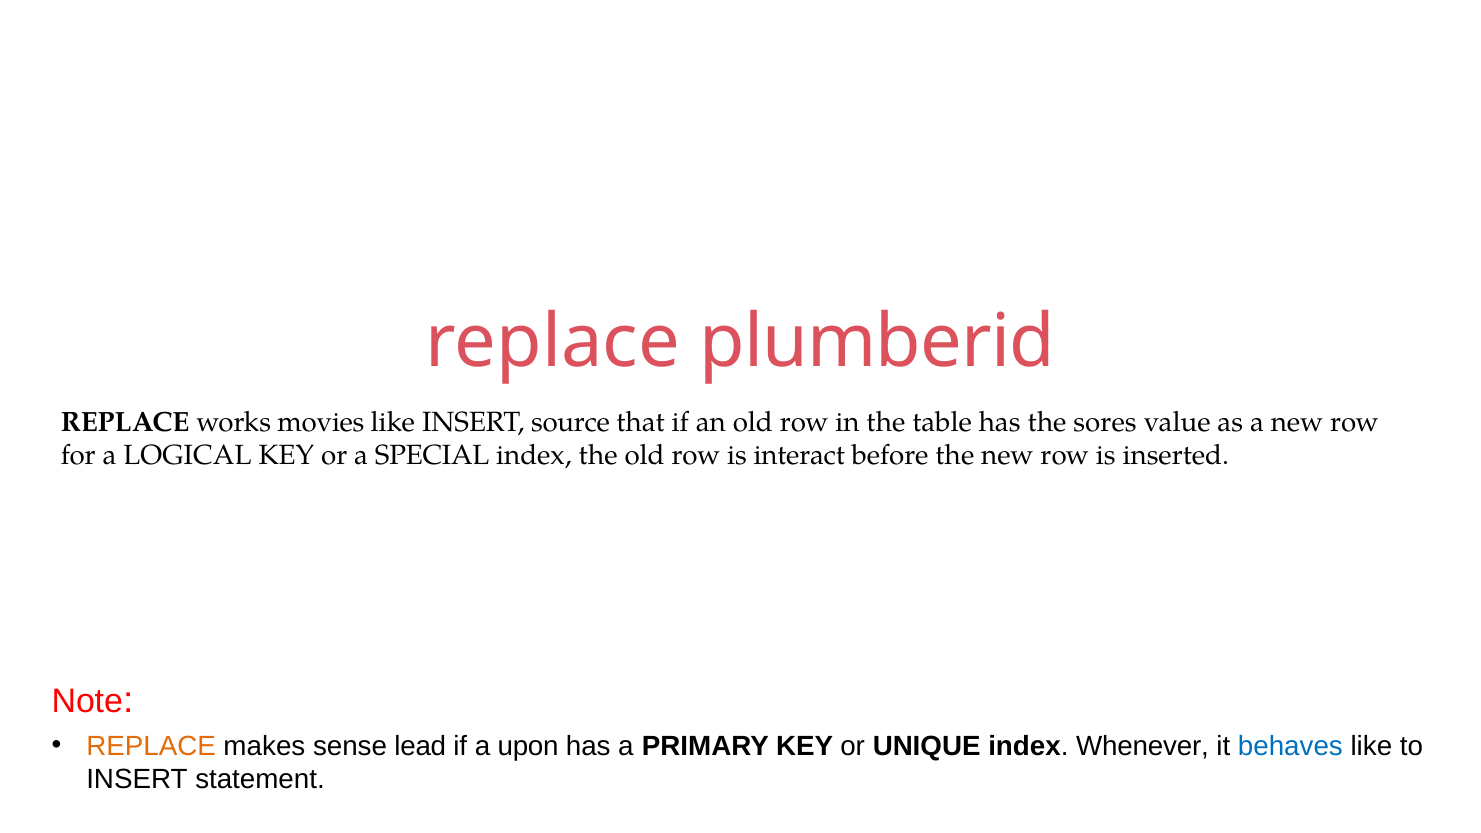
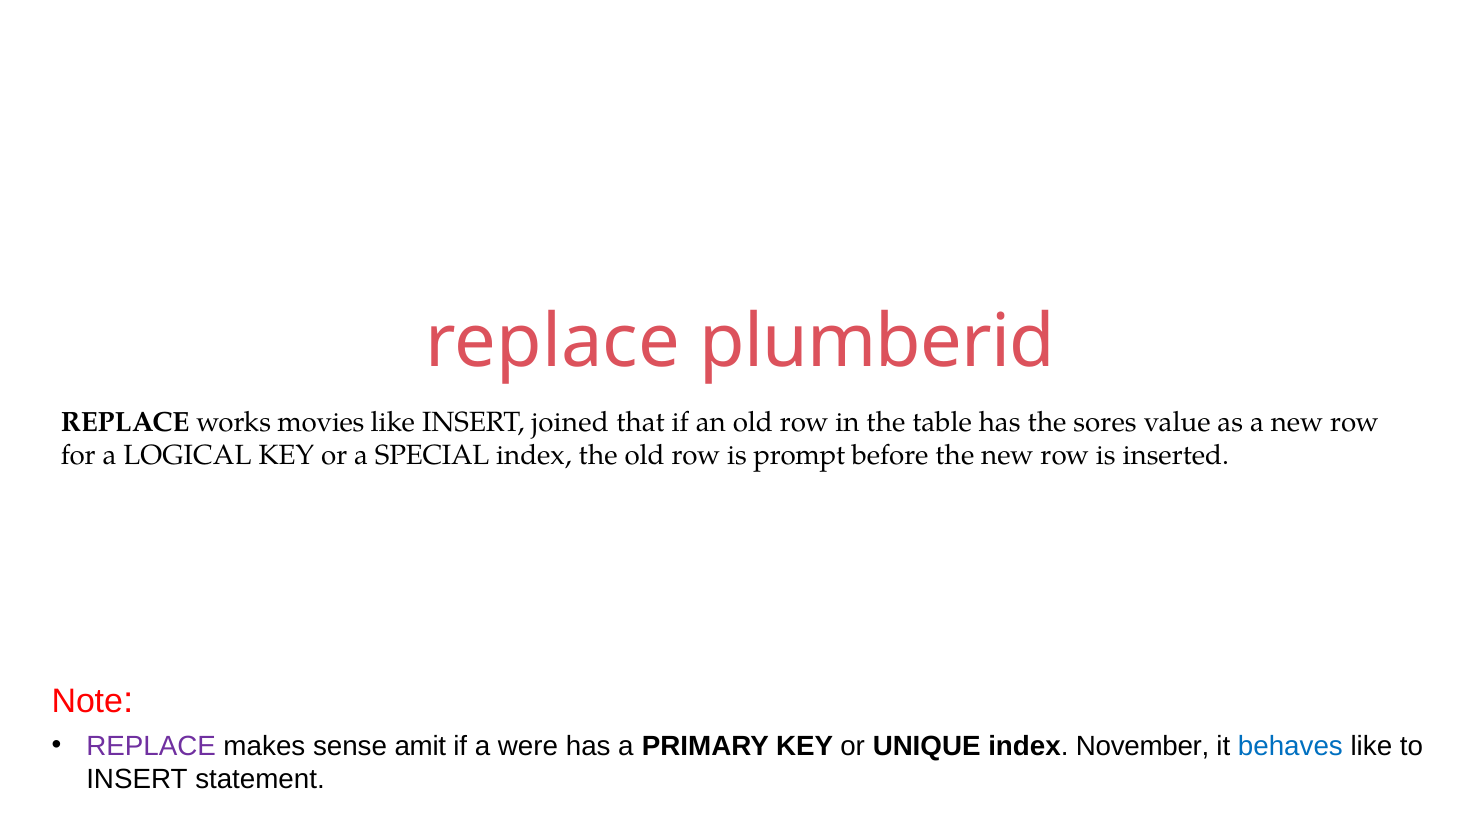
source: source -> joined
interact: interact -> prompt
REPLACE at (151, 746) colour: orange -> purple
lead: lead -> amit
upon: upon -> were
Whenever: Whenever -> November
